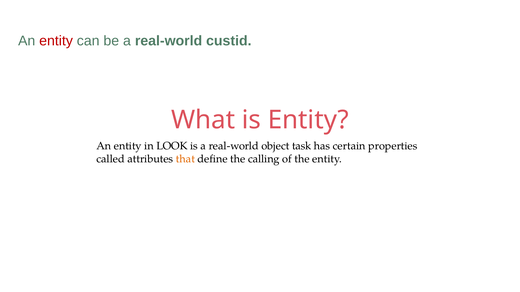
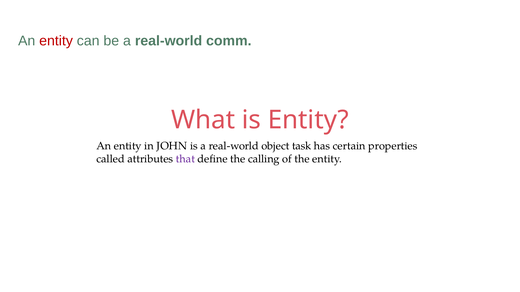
custid: custid -> comm
LOOK: LOOK -> JOHN
that colour: orange -> purple
